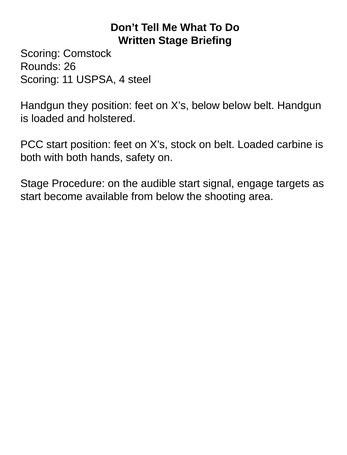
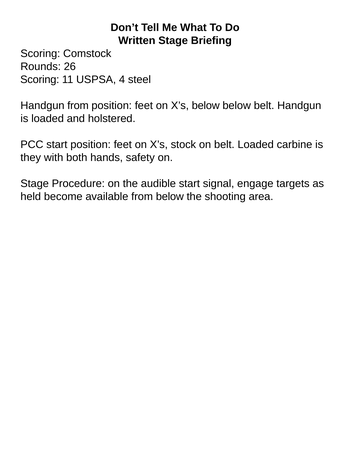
Handgun they: they -> from
both at (31, 158): both -> they
start at (31, 197): start -> held
